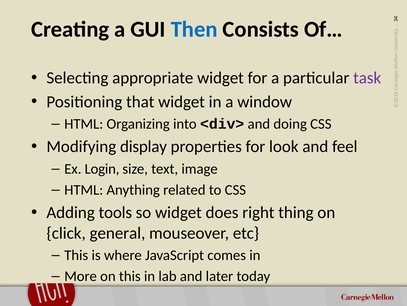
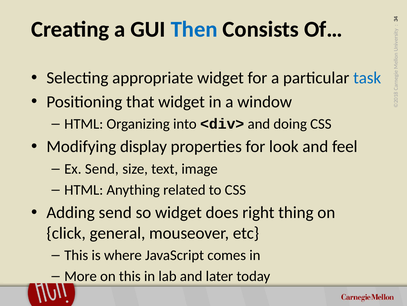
task colour: purple -> blue
Ex Login: Login -> Send
Adding tools: tools -> send
